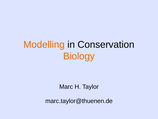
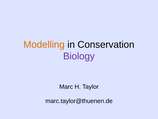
Biology colour: orange -> purple
